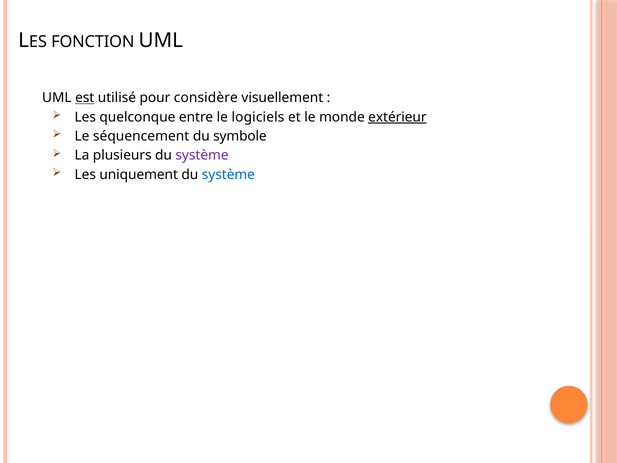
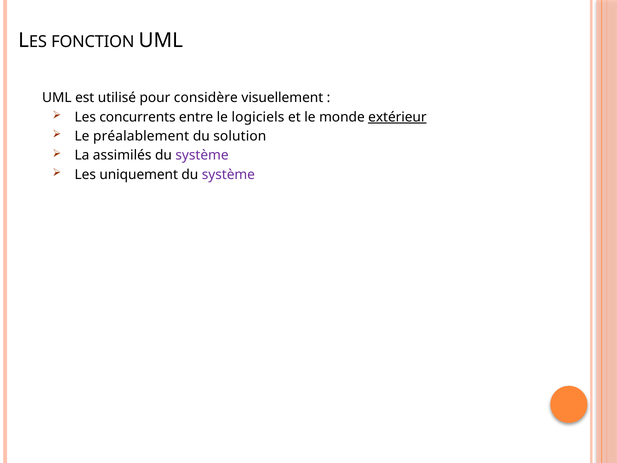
est underline: present -> none
quelconque: quelconque -> concurrents
séquencement: séquencement -> préalablement
symbole: symbole -> solution
plusieurs: plusieurs -> assimilés
système at (228, 175) colour: blue -> purple
